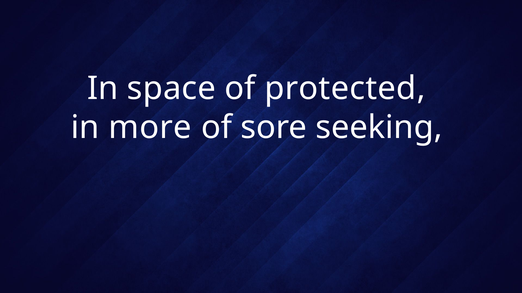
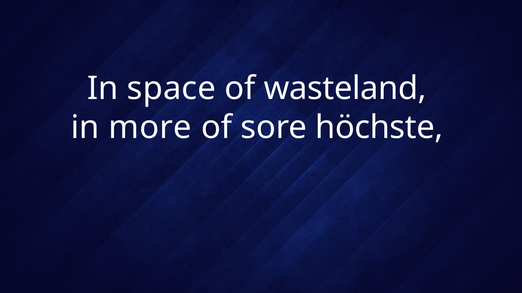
protected: protected -> wasteland
seeking: seeking -> höchste
